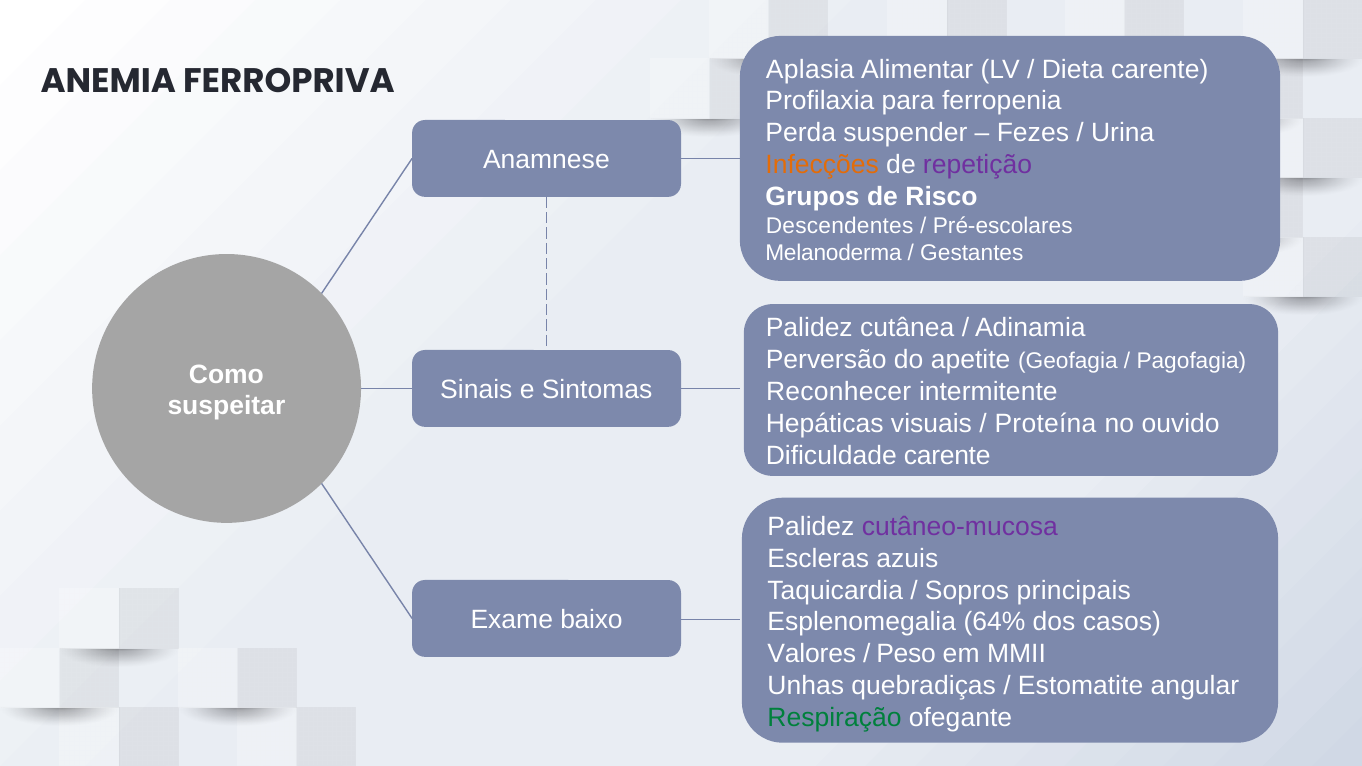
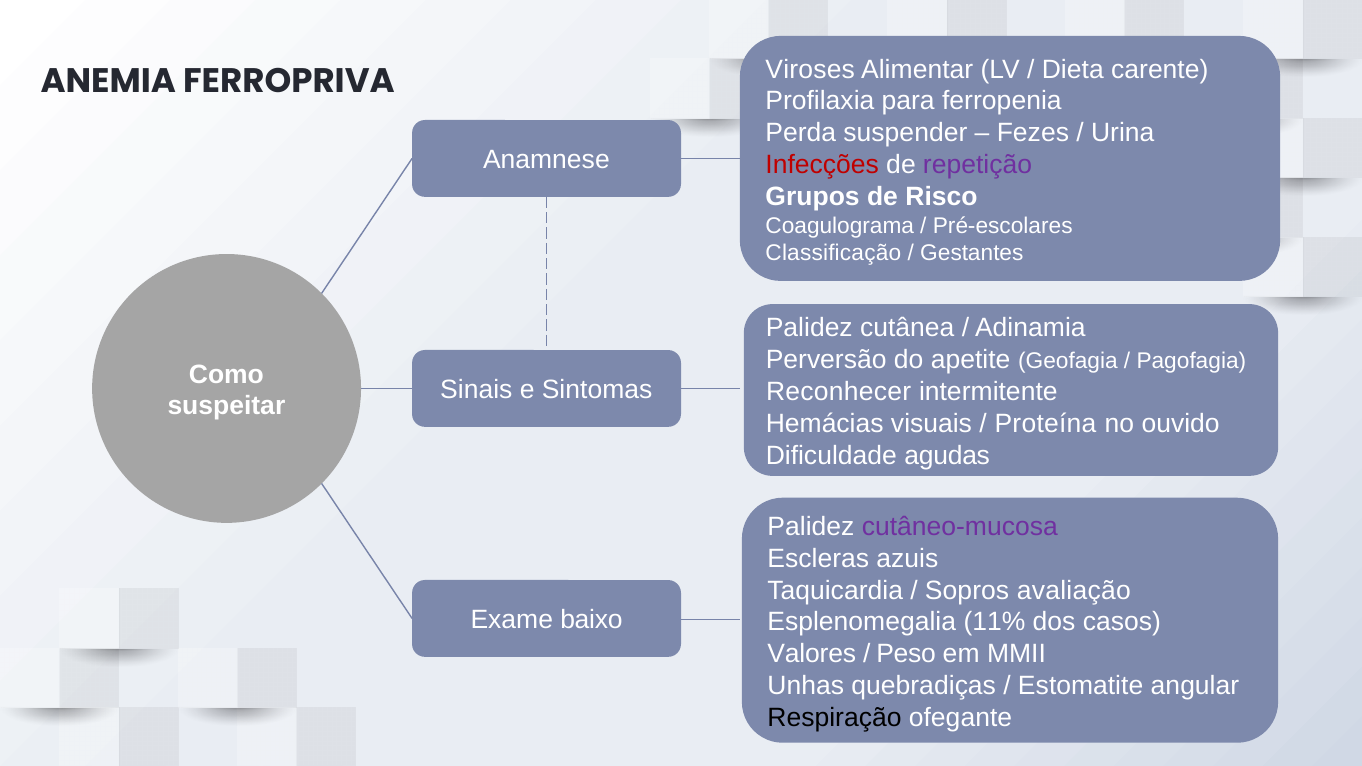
Aplasia: Aplasia -> Viroses
Infecções colour: orange -> red
Descendentes: Descendentes -> Coagulograma
Melanoderma: Melanoderma -> Classificação
Hepáticas: Hepáticas -> Hemácias
Dificuldade carente: carente -> agudas
principais: principais -> avaliação
64%: 64% -> 11%
Respiração colour: green -> black
